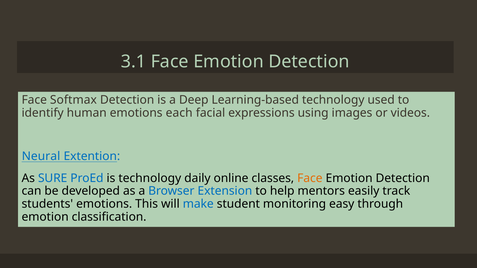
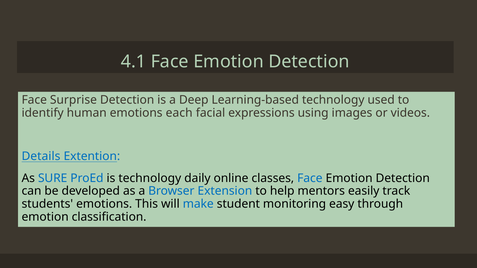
3.1: 3.1 -> 4.1
Softmax: Softmax -> Surprise
Neural: Neural -> Details
Face at (310, 178) colour: orange -> blue
